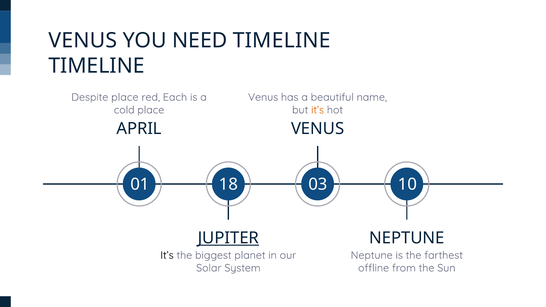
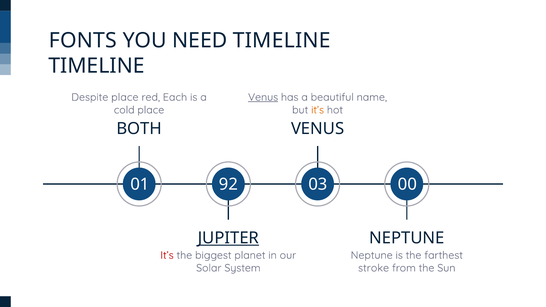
VENUS at (83, 40): VENUS -> FONTS
Venus at (263, 97) underline: none -> present
APRIL: APRIL -> BOTH
18: 18 -> 92
10: 10 -> 00
It’s at (167, 255) colour: black -> red
offline: offline -> stroke
